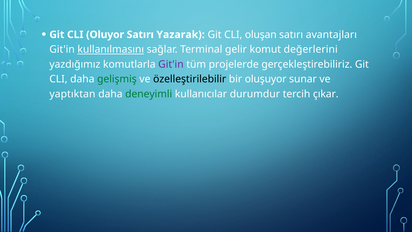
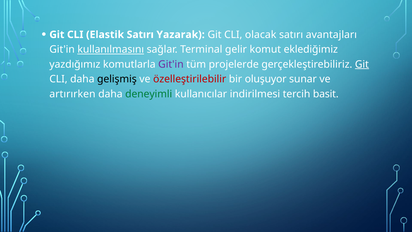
Oluyor: Oluyor -> Elastik
oluşan: oluşan -> olacak
değerlerini: değerlerini -> eklediğimiz
Git at (362, 64) underline: none -> present
gelişmiş colour: green -> black
özelleştirilebilir colour: black -> red
yaptıktan: yaptıktan -> artırırken
durumdur: durumdur -> indirilmesi
çıkar: çıkar -> basit
